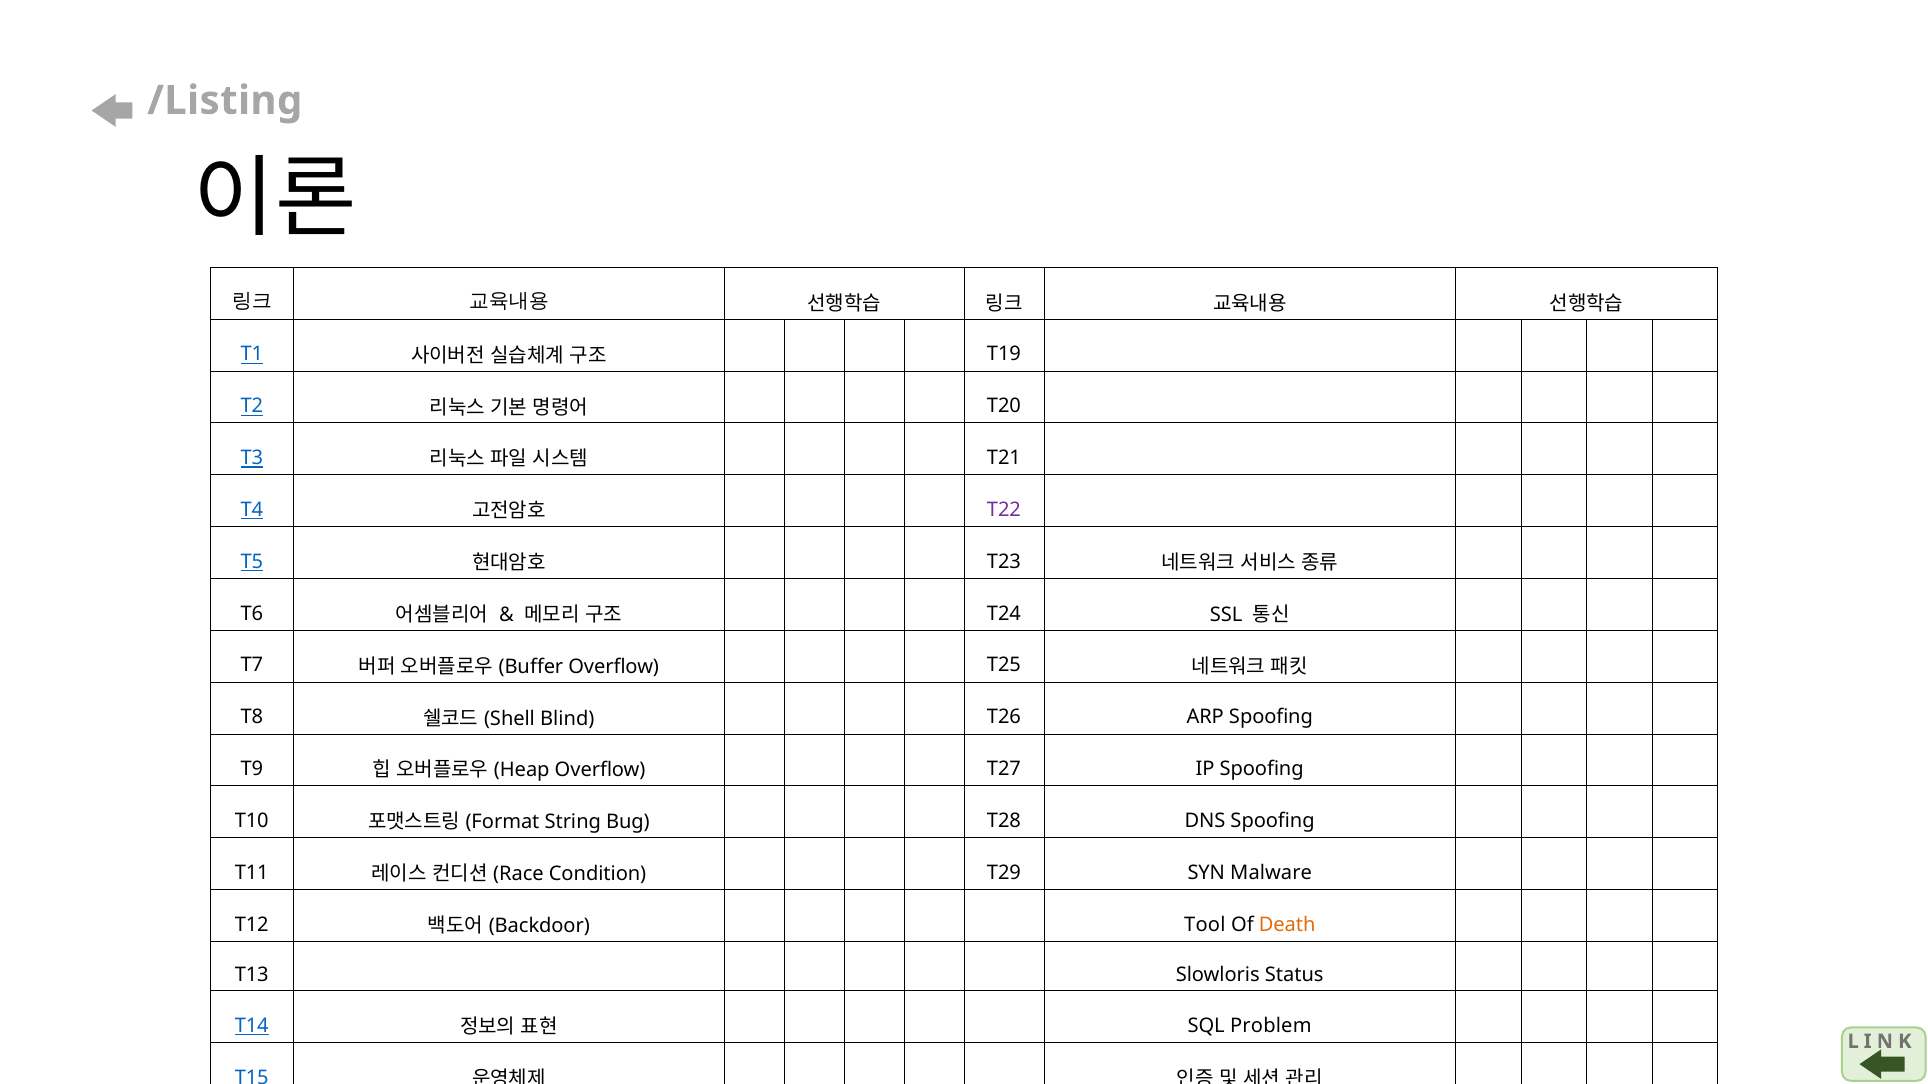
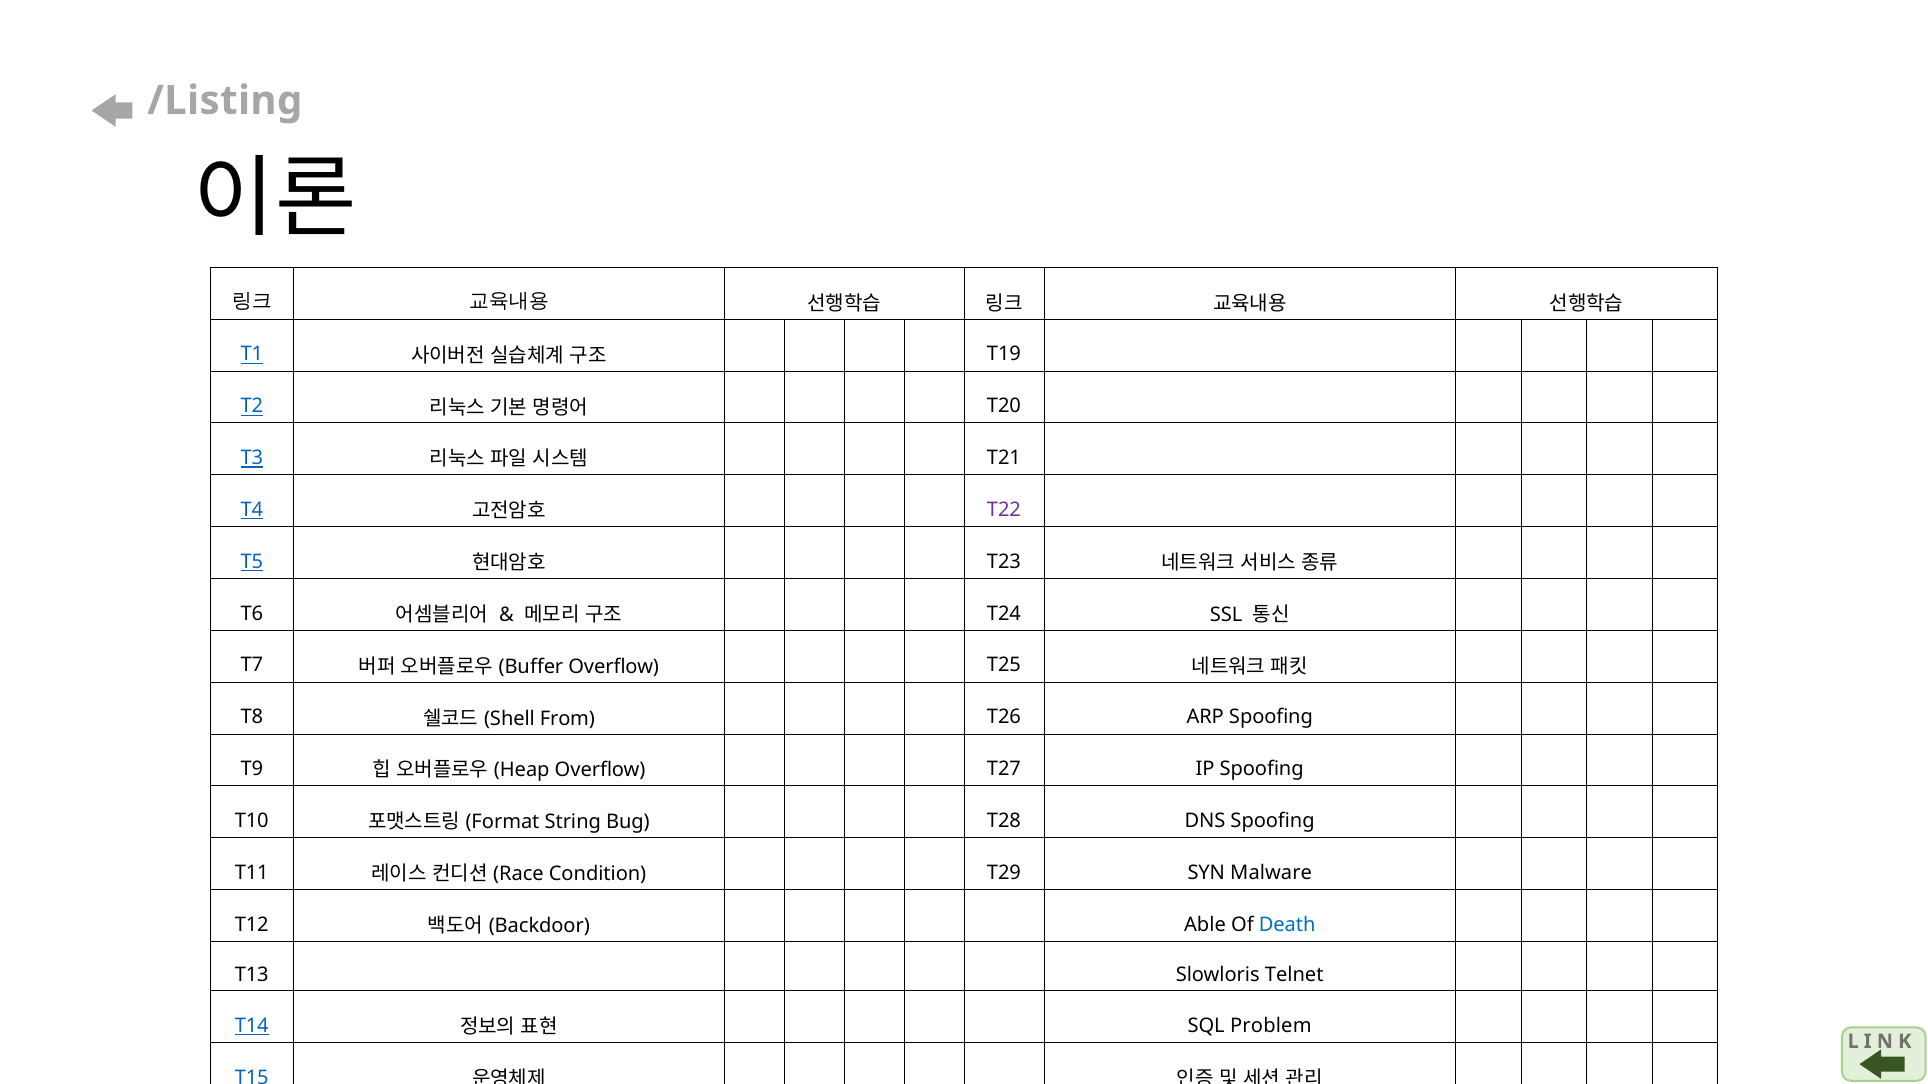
Blind: Blind -> From
Tool: Tool -> Able
Death colour: orange -> blue
Status: Status -> Telnet
